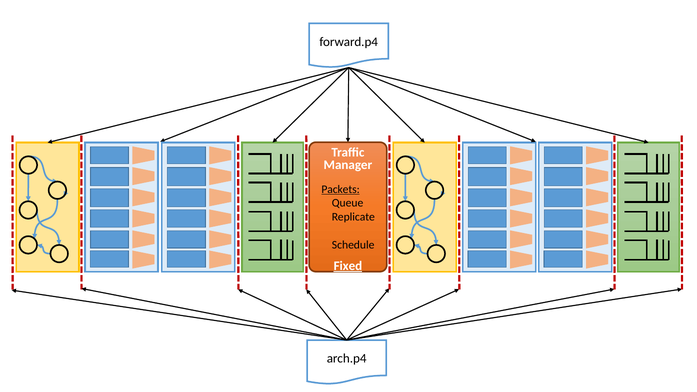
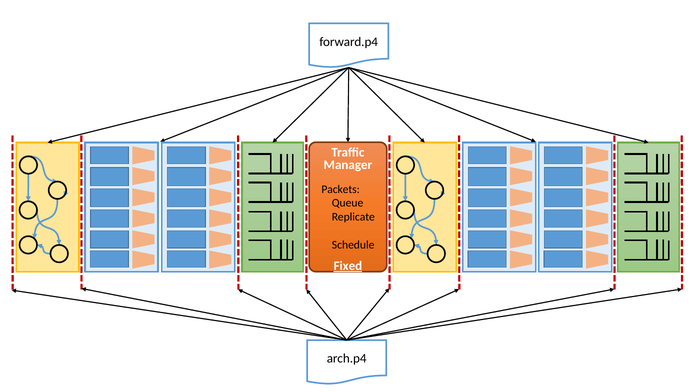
Packets underline: present -> none
